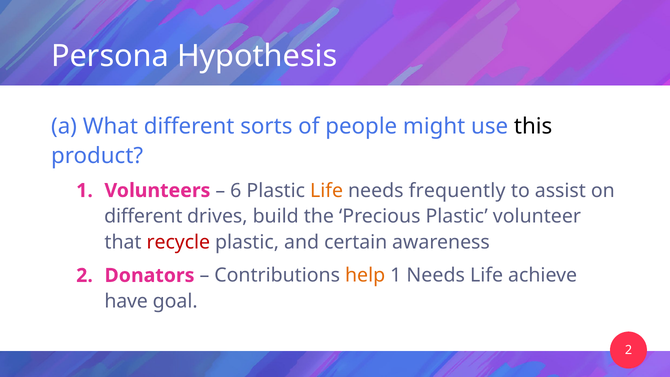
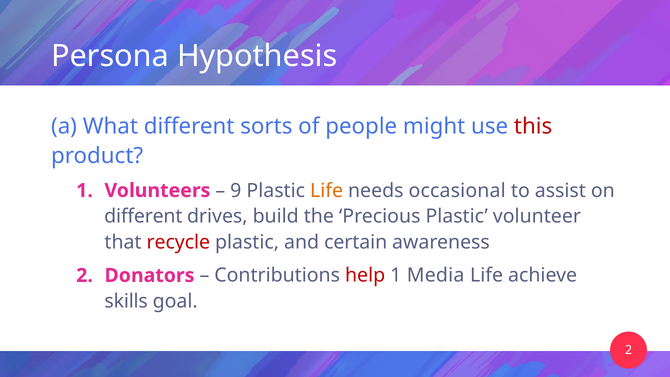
this colour: black -> red
6: 6 -> 9
frequently: frequently -> occasional
help colour: orange -> red
1 Needs: Needs -> Media
have: have -> skills
